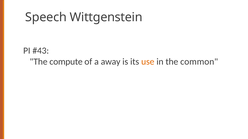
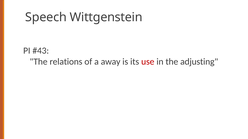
compute: compute -> relations
use colour: orange -> red
common: common -> adjusting
